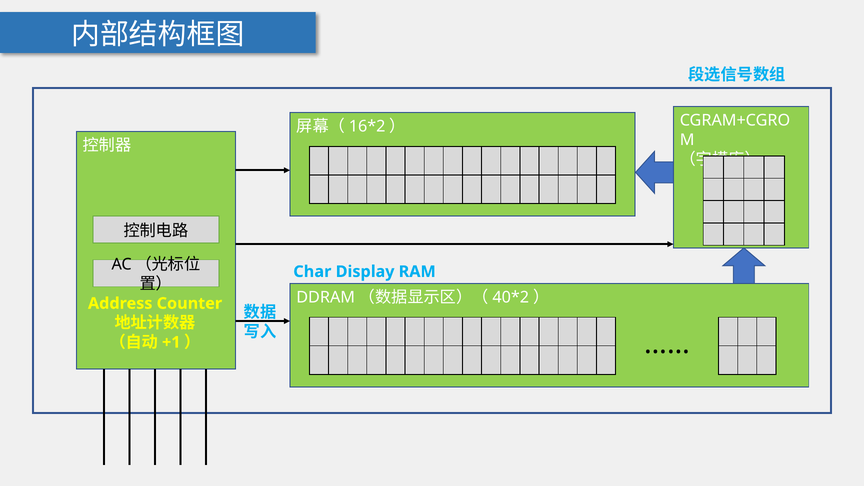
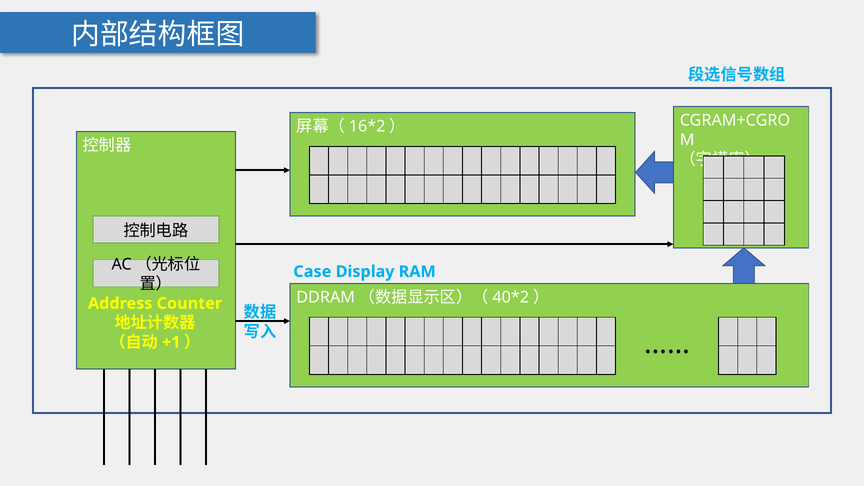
Char: Char -> Case
